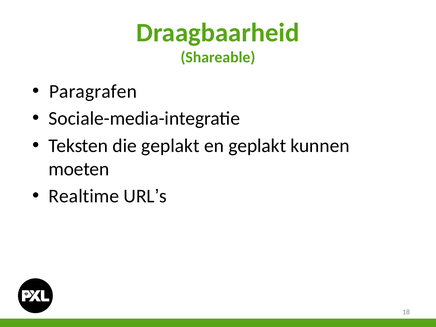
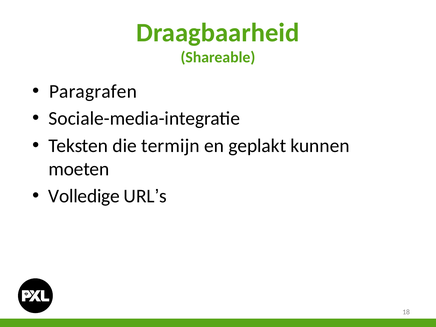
die geplakt: geplakt -> termijn
Realtime: Realtime -> Volledige
